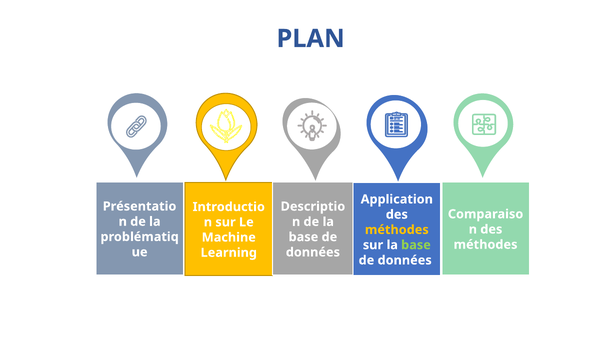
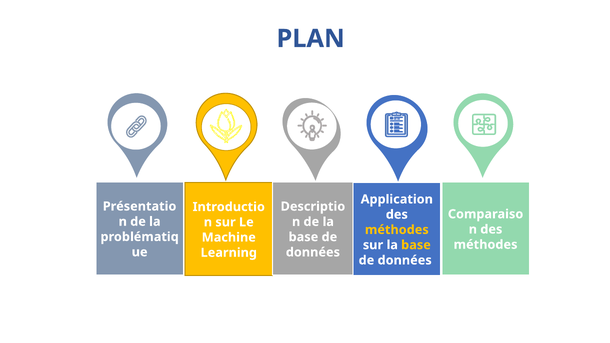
base at (416, 245) colour: light green -> yellow
